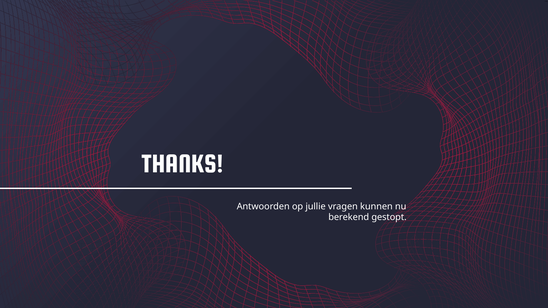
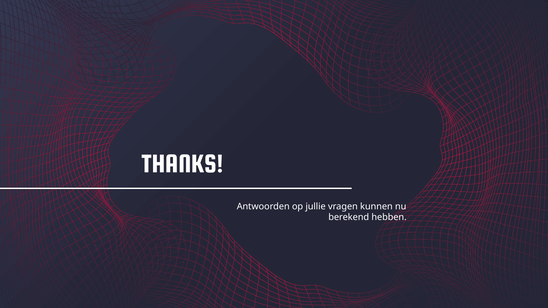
gestopt: gestopt -> hebben
